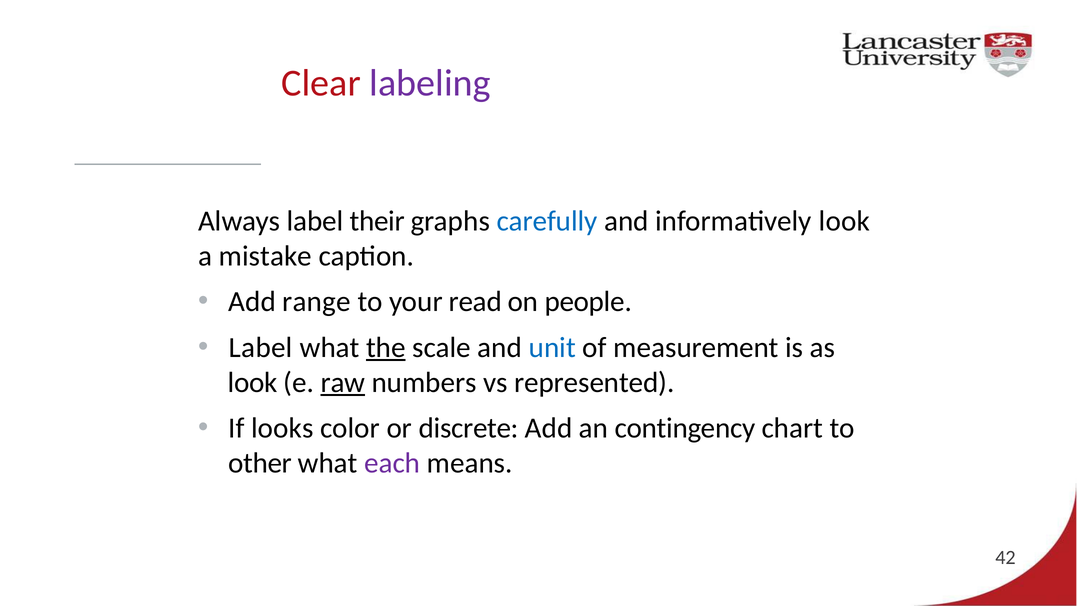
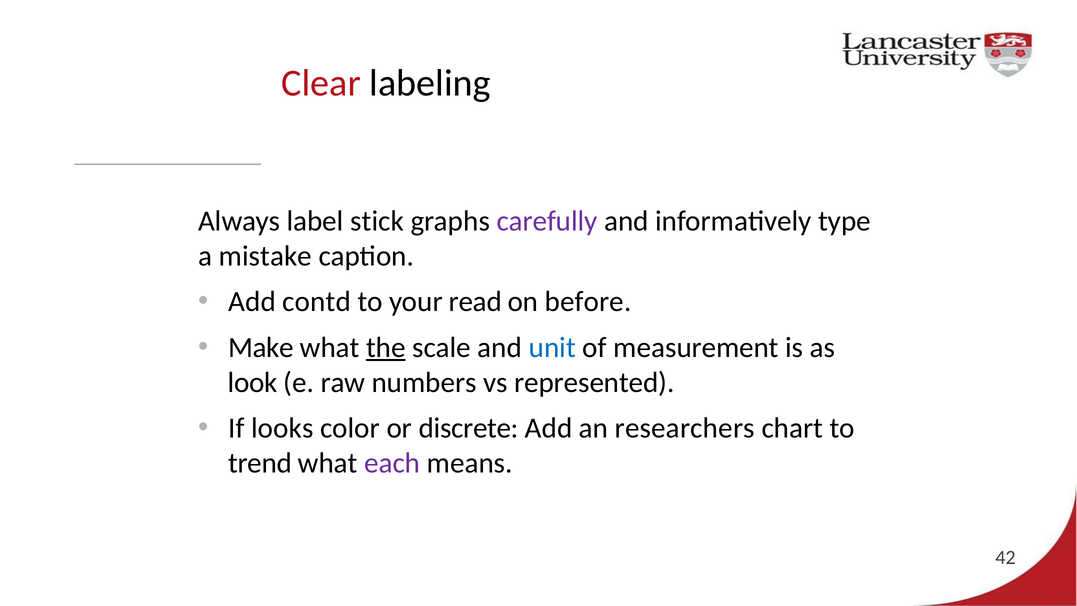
labeling colour: purple -> black
their: their -> stick
carefully colour: blue -> purple
informatively look: look -> type
range: range -> contd
people: people -> before
Label at (261, 347): Label -> Make
raw underline: present -> none
contingency: contingency -> researchers
other: other -> trend
